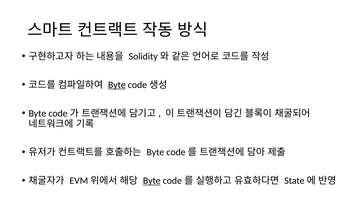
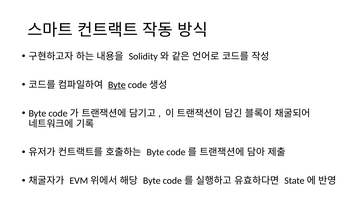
Byte at (152, 181) underline: present -> none
